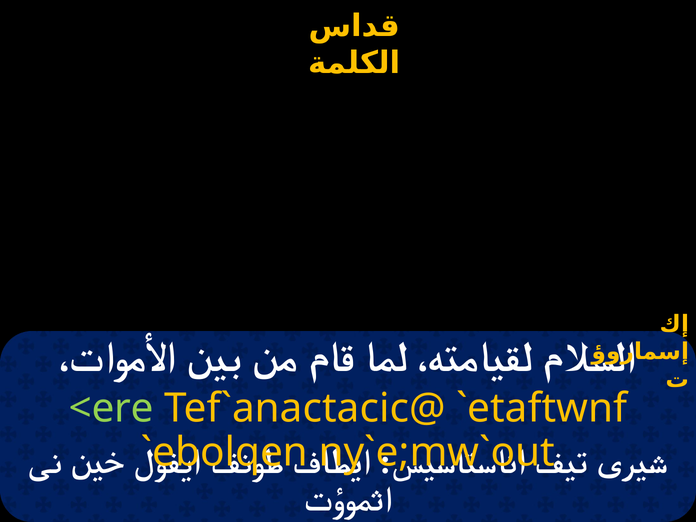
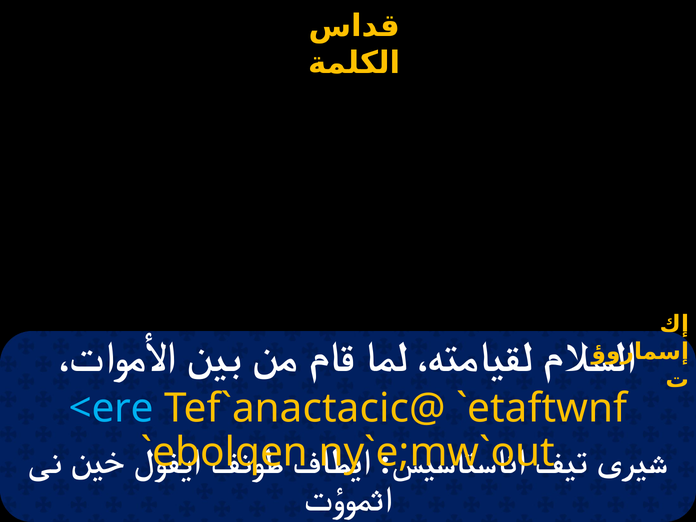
<ere colour: light green -> light blue
